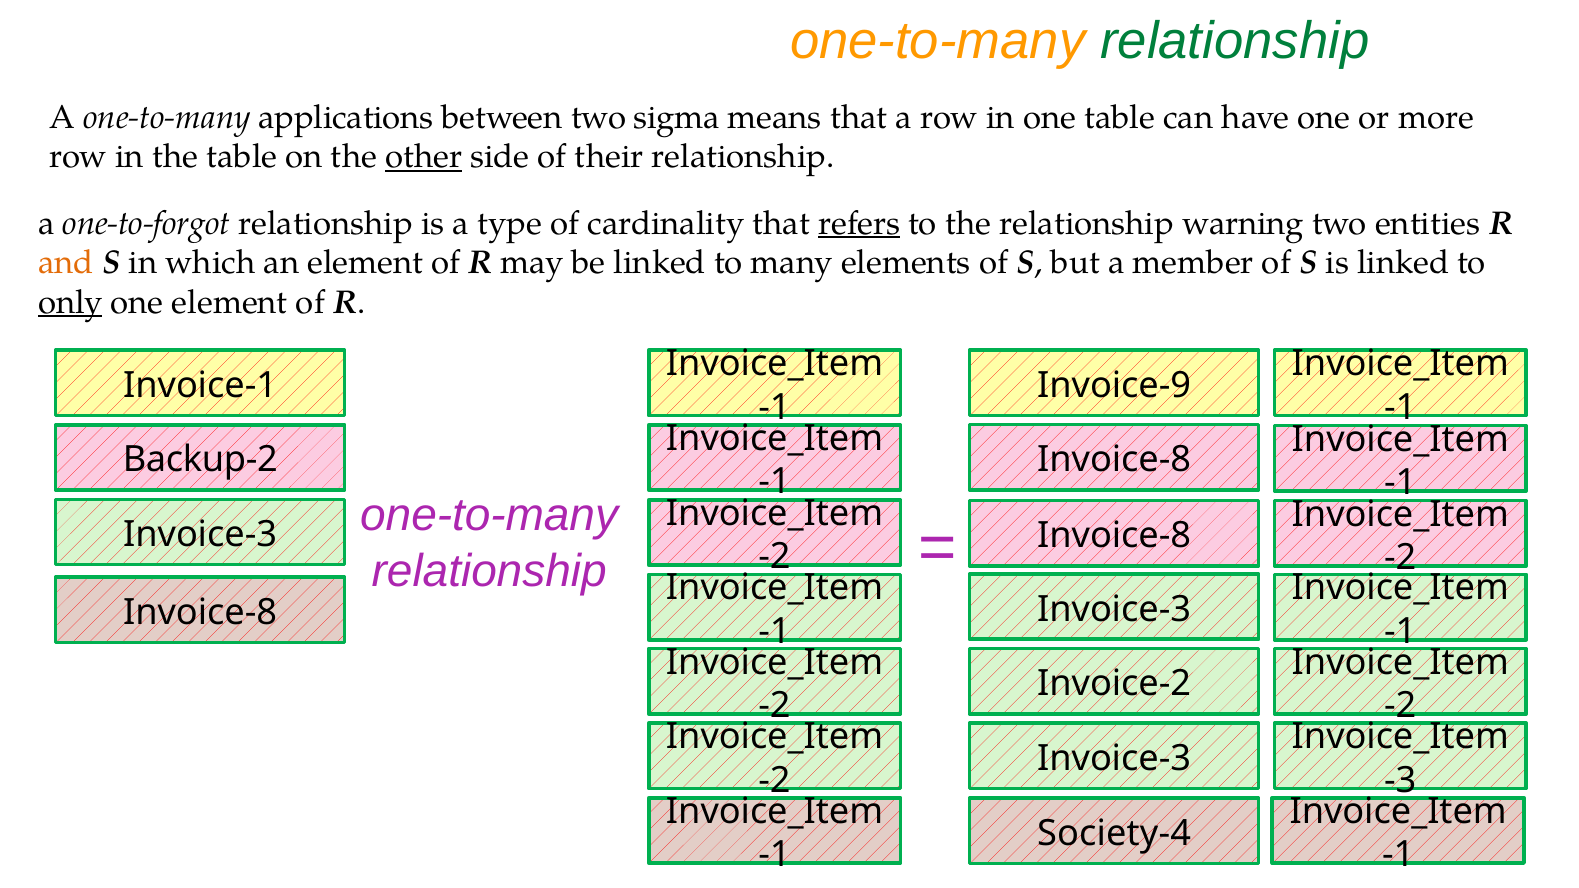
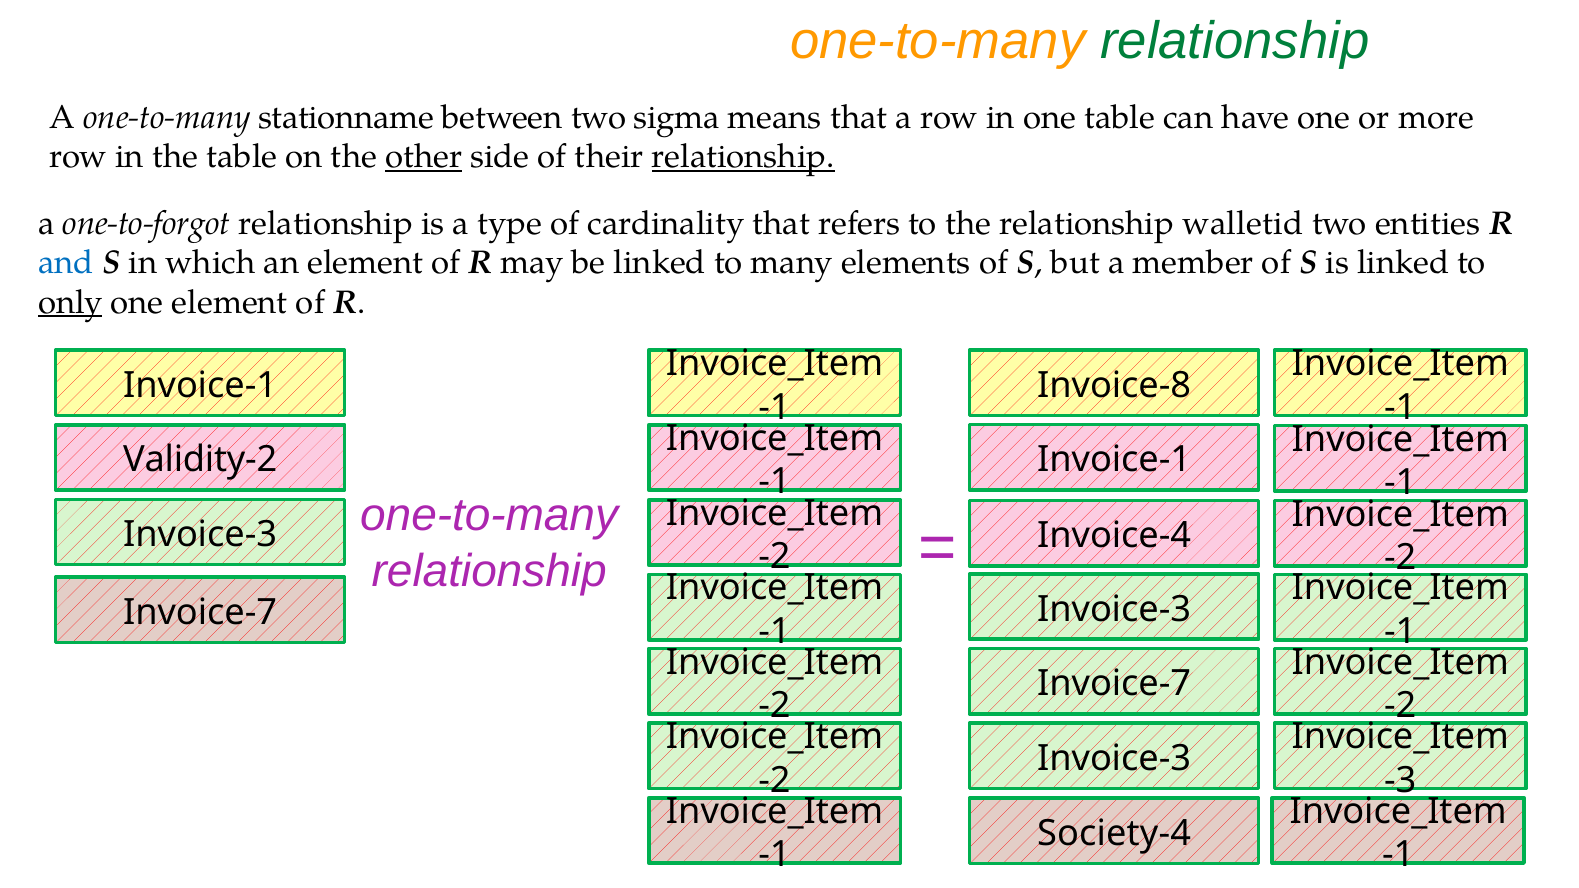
applications: applications -> stationname
relationship at (743, 157) underline: none -> present
refers underline: present -> none
warning: warning -> walletid
and colour: orange -> blue
Invoice-9: Invoice-9 -> Invoice-8
Invoice-8 at (1114, 460): Invoice-8 -> Invoice-1
Backup-2: Backup-2 -> Validity-2
Invoice-8 at (1114, 536): Invoice-8 -> Invoice-4
Invoice-8 at (200, 612): Invoice-8 -> Invoice-7
Invoice-2 at (1114, 684): Invoice-2 -> Invoice-7
